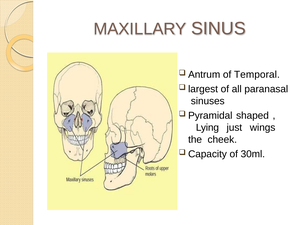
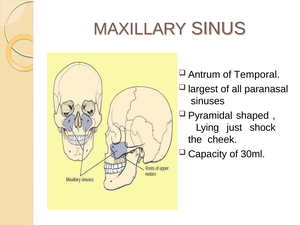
wings: wings -> shock
